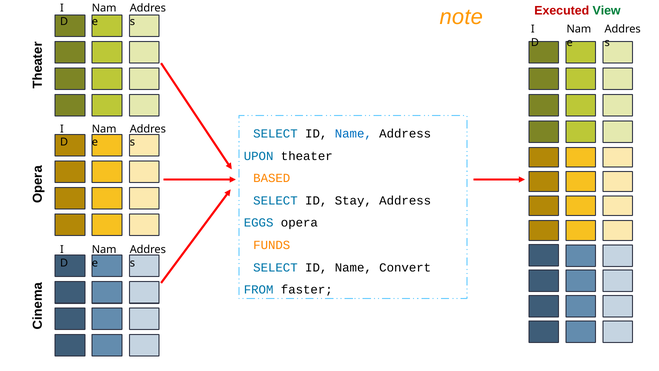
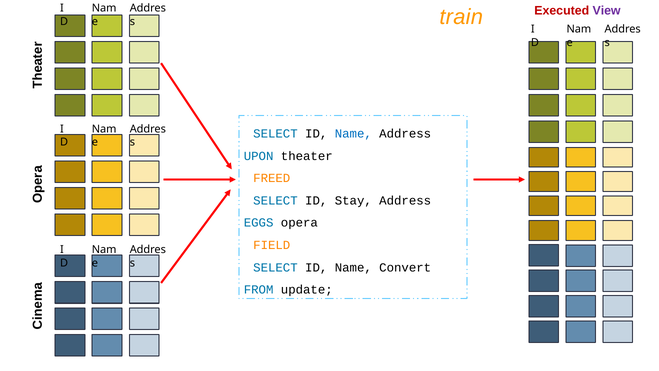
View colour: green -> purple
note: note -> train
BASED: BASED -> FREED
FUNDS: FUNDS -> FIELD
faster: faster -> update
